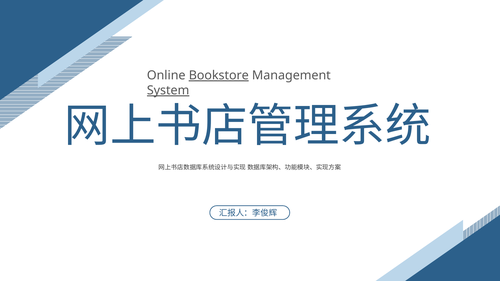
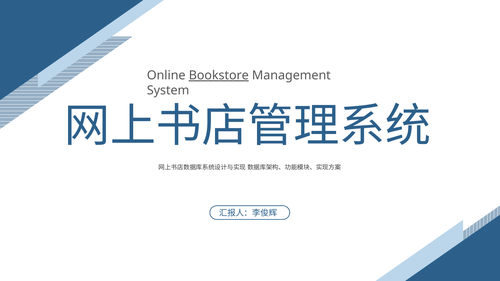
System underline: present -> none
